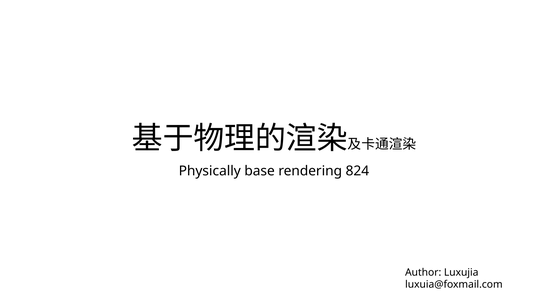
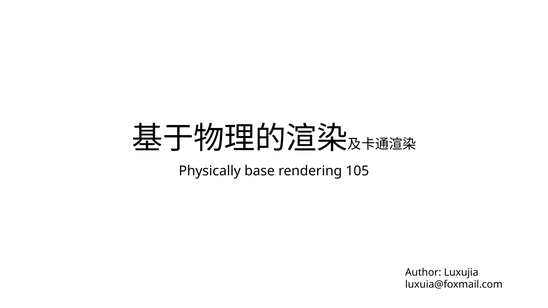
824: 824 -> 105
